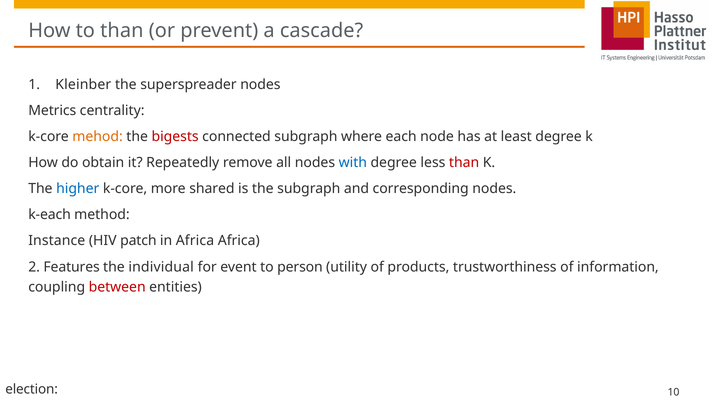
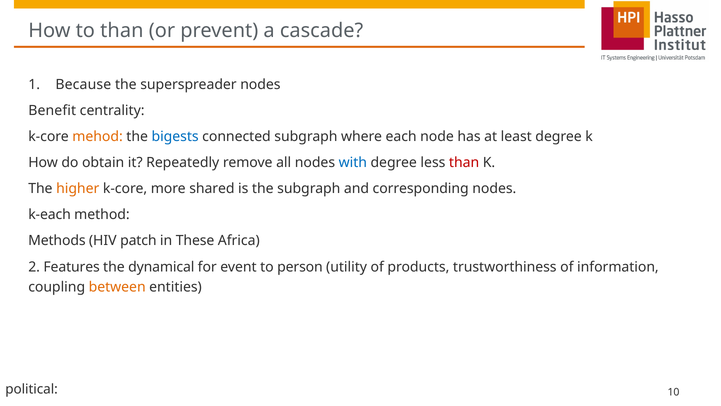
Kleinber: Kleinber -> Because
Metrics: Metrics -> Benefit
bigests colour: red -> blue
higher colour: blue -> orange
Instance: Instance -> Methods
in Africa: Africa -> These
individual: individual -> dynamical
between colour: red -> orange
election: election -> political
